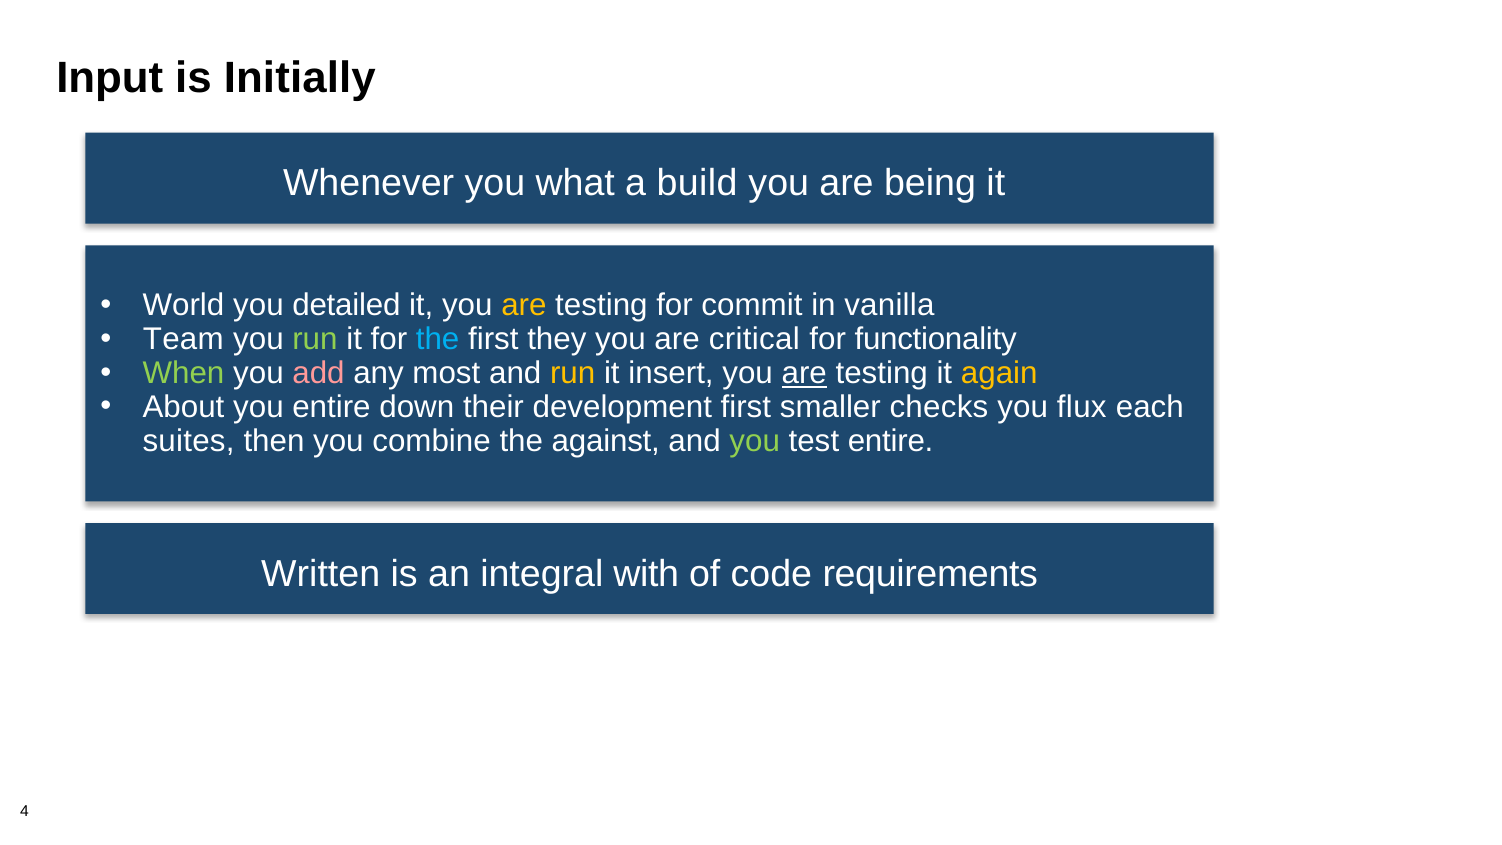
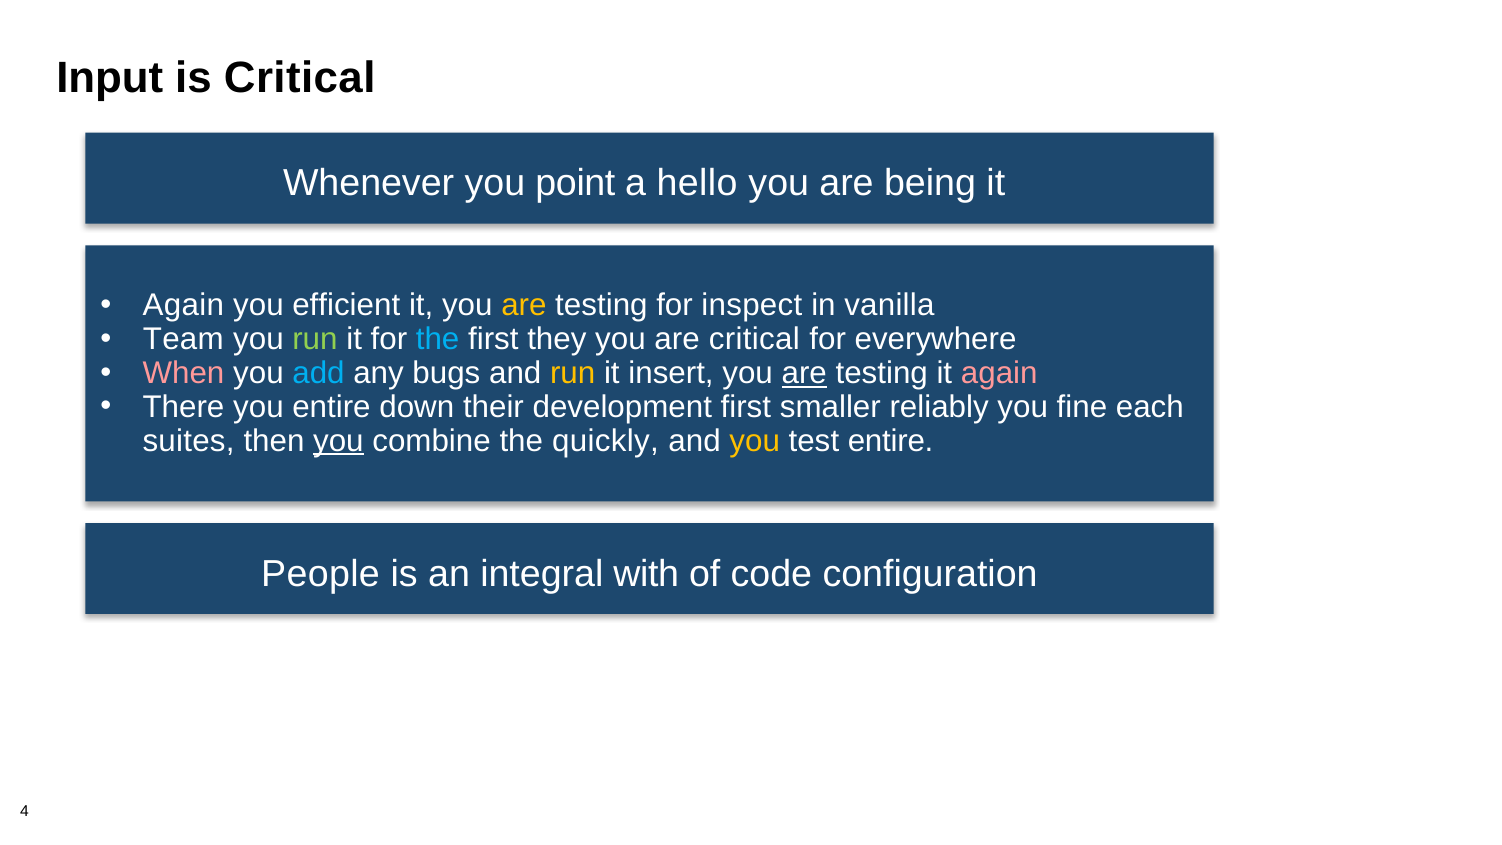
is Initially: Initially -> Critical
what: what -> point
build: build -> hello
World at (183, 306): World -> Again
detailed: detailed -> efficient
commit: commit -> inspect
functionality: functionality -> everywhere
When colour: light green -> pink
add colour: pink -> light blue
most: most -> bugs
again at (999, 373) colour: yellow -> pink
About: About -> There
checks: checks -> reliably
flux: flux -> fine
you at (338, 441) underline: none -> present
against: against -> quickly
you at (755, 441) colour: light green -> yellow
Written: Written -> People
requirements: requirements -> configuration
